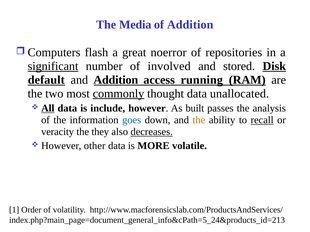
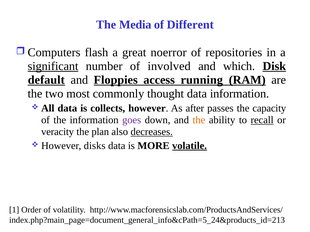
of Addition: Addition -> Different
stored: stored -> which
and Addition: Addition -> Floppies
commonly underline: present -> none
data unallocated: unallocated -> information
All underline: present -> none
include: include -> collects
built: built -> after
analysis: analysis -> capacity
goes colour: blue -> purple
they: they -> plan
other: other -> disks
volatile underline: none -> present
